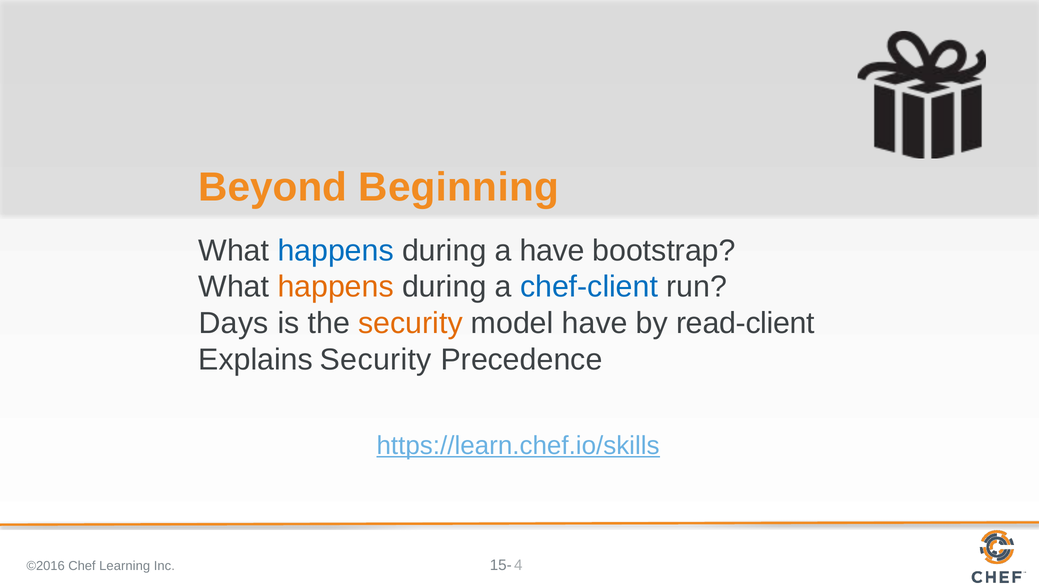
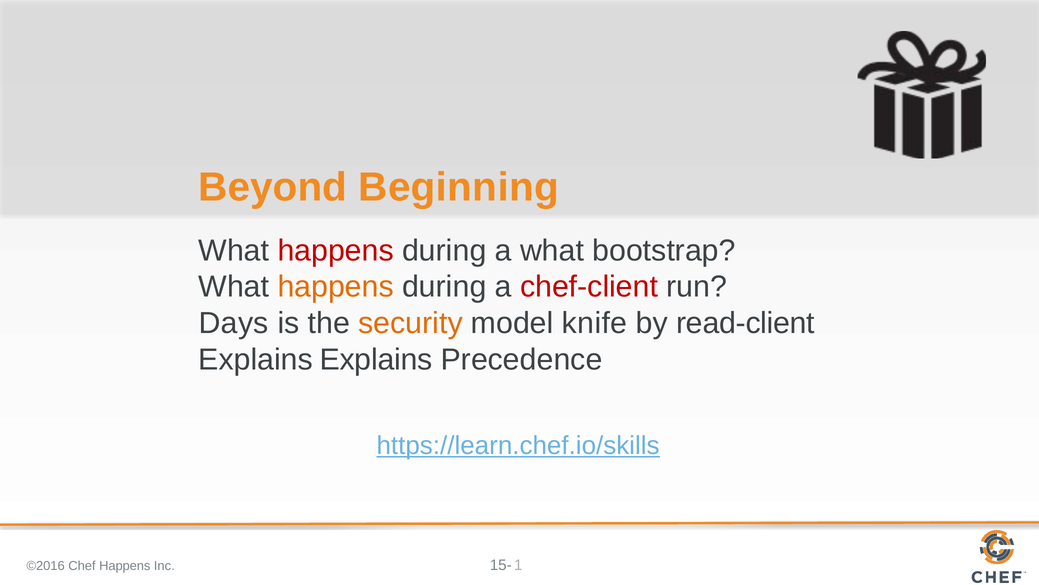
happens at (336, 250) colour: blue -> red
a have: have -> what
chef-client colour: blue -> red
model have: have -> knife
Explains Security: Security -> Explains
Chef Learning: Learning -> Happens
4: 4 -> 1
